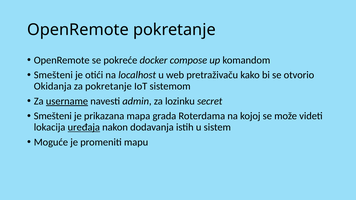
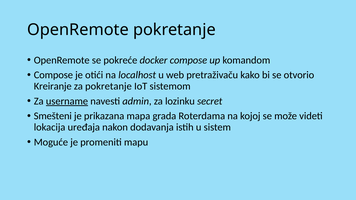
Smešteni at (53, 75): Smešteni -> Compose
Okidanja: Okidanja -> Kreiranje
uređaja underline: present -> none
